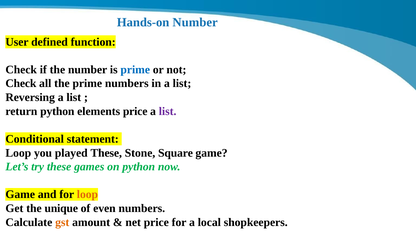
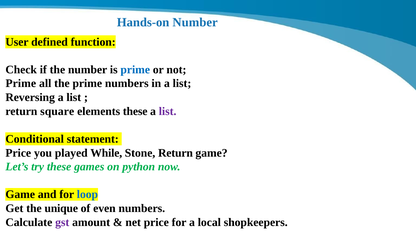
Check at (21, 84): Check -> Prime
return python: python -> square
elements price: price -> these
Loop at (18, 153): Loop -> Price
played These: These -> While
Stone Square: Square -> Return
loop at (87, 194) colour: orange -> blue
gst colour: orange -> purple
